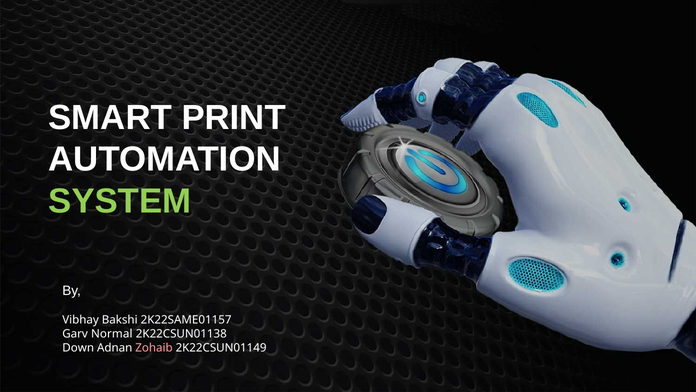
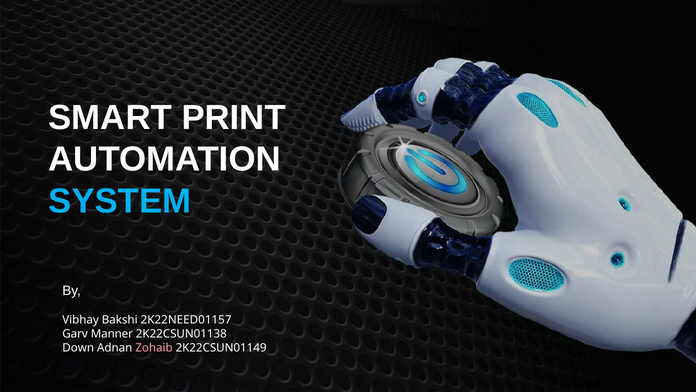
SYSTEM colour: light green -> light blue
2K22SAME01157: 2K22SAME01157 -> 2K22NEED01157
Normal: Normal -> Manner
